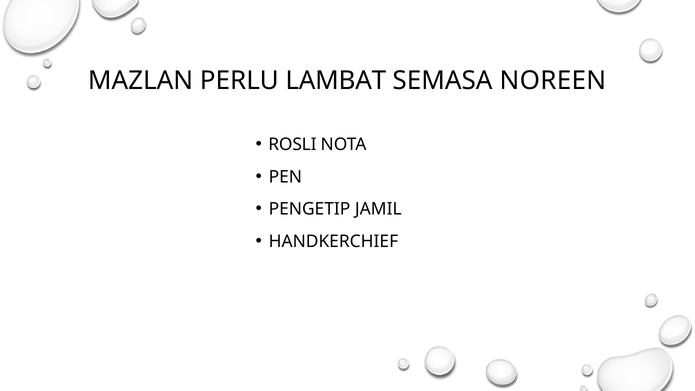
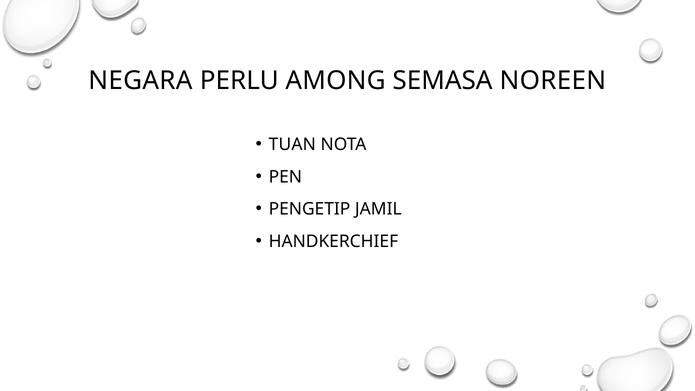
MAZLAN: MAZLAN -> NEGARA
LAMBAT: LAMBAT -> AMONG
ROSLI: ROSLI -> TUAN
